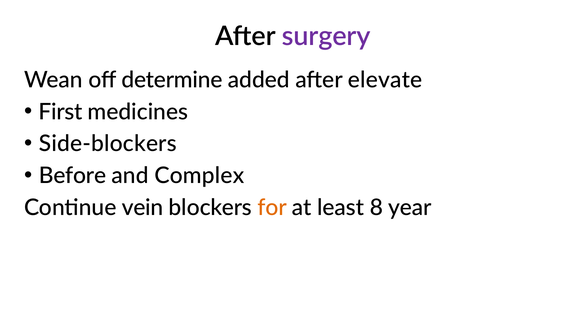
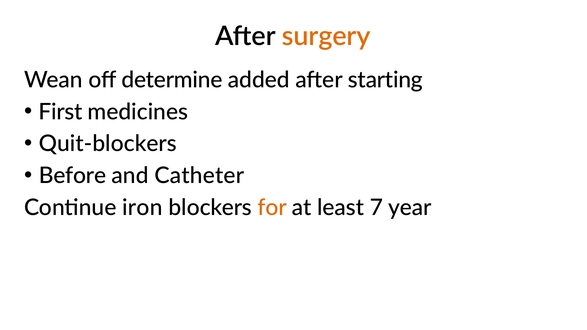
surgery colour: purple -> orange
elevate: elevate -> starting
Side-blockers: Side-blockers -> Quit-blockers
Complex: Complex -> Catheter
vein: vein -> iron
8: 8 -> 7
